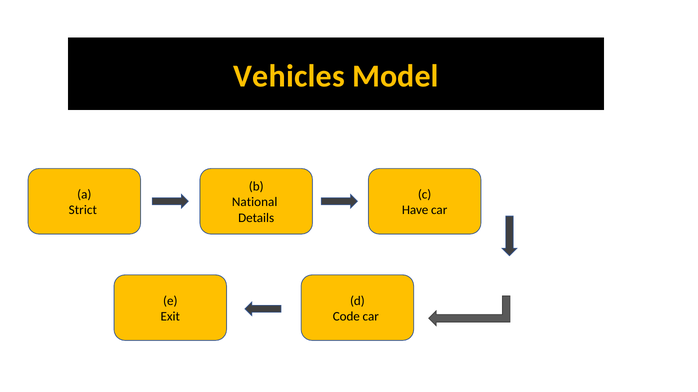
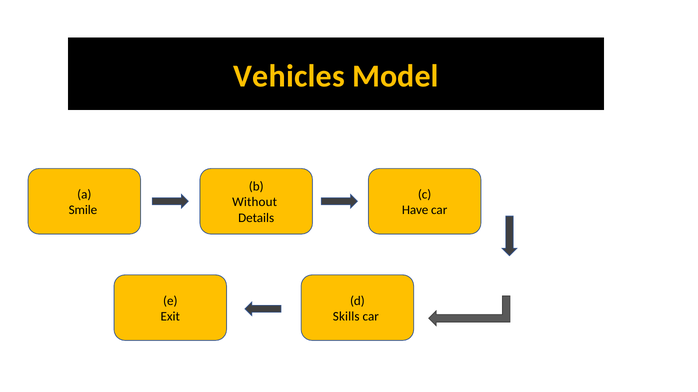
National: National -> Without
Strict: Strict -> Smile
Code: Code -> Skills
